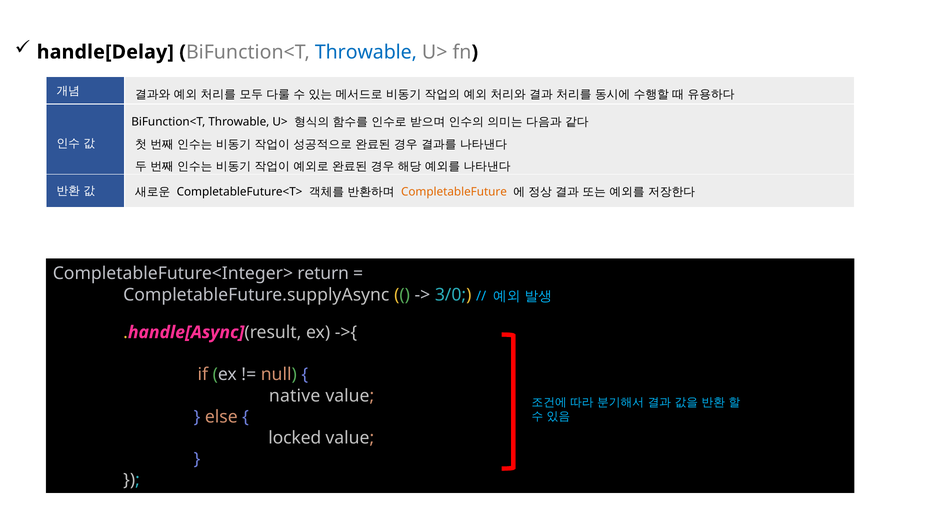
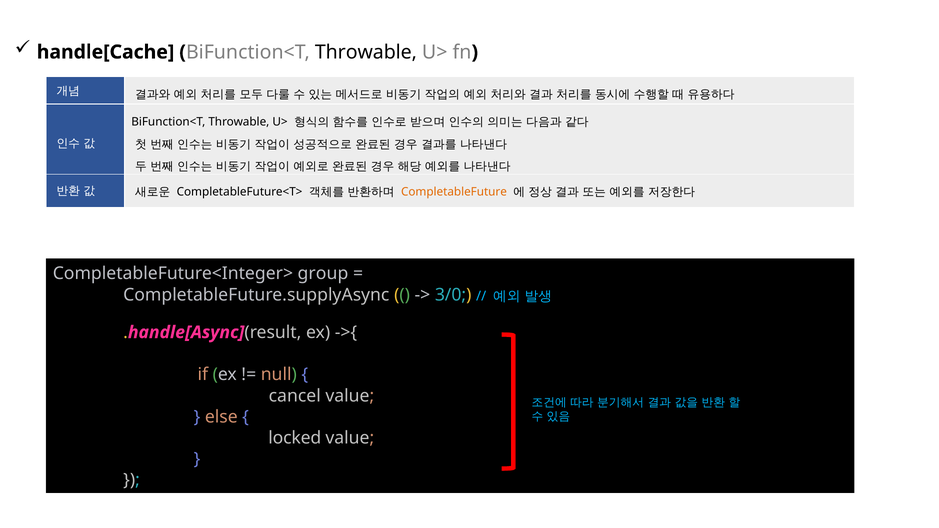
handle[Delay: handle[Delay -> handle[Cache
Throwable at (366, 52) colour: blue -> black
return: return -> group
native: native -> cancel
